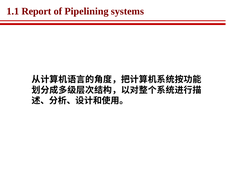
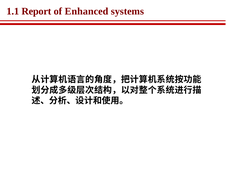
Pipelining: Pipelining -> Enhanced
